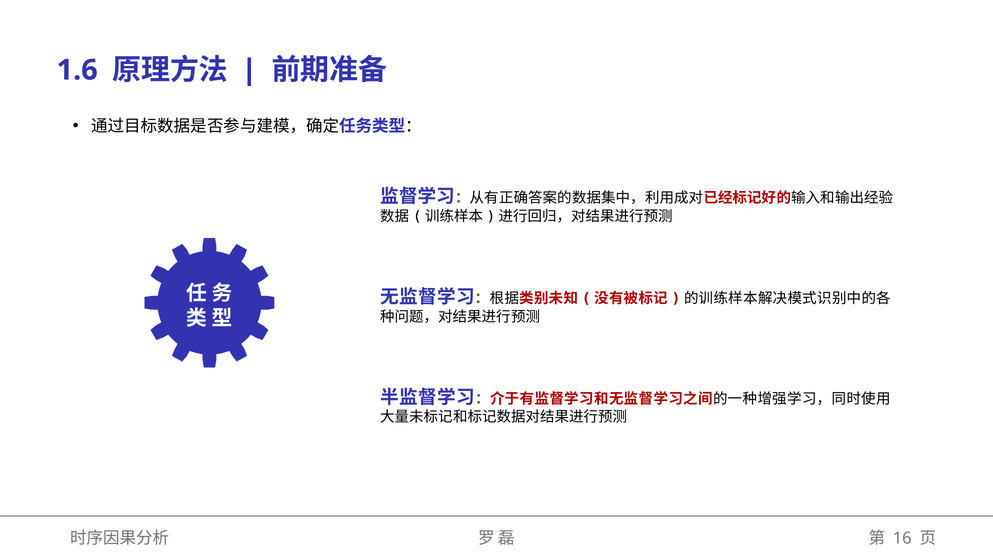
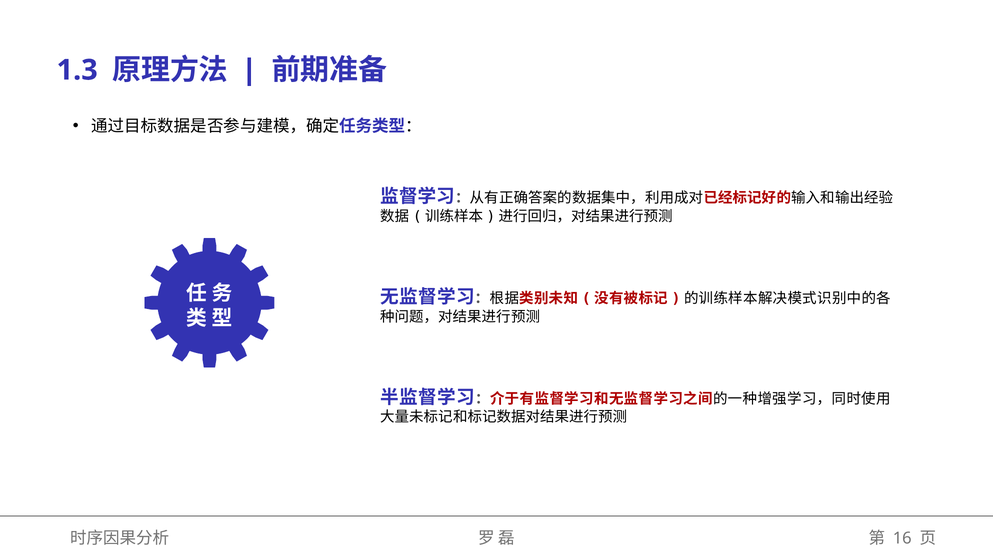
1.6: 1.6 -> 1.3
